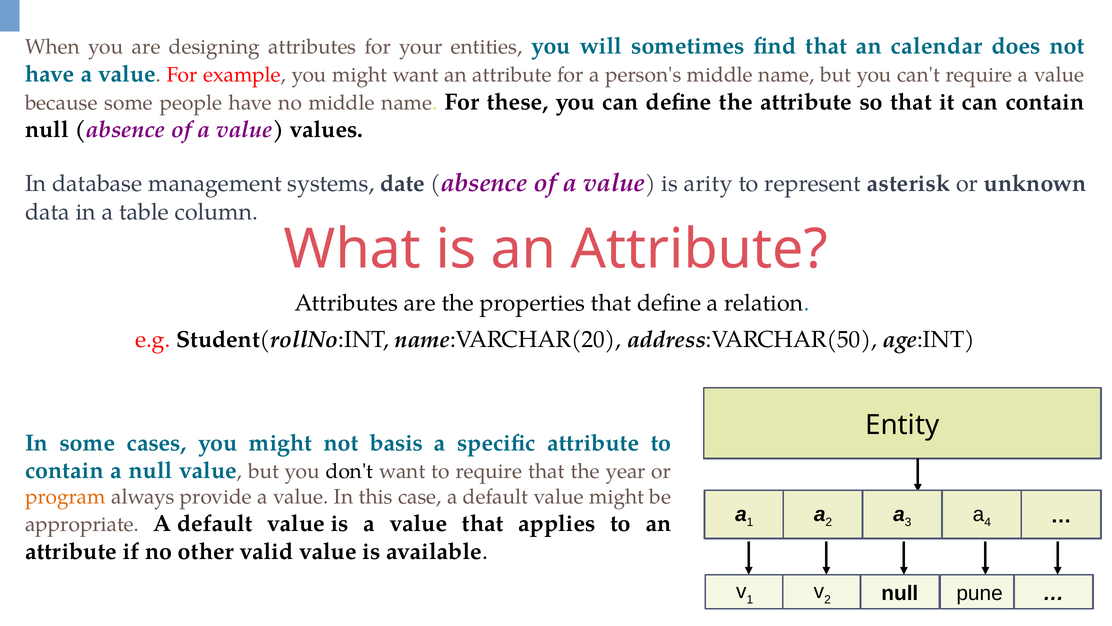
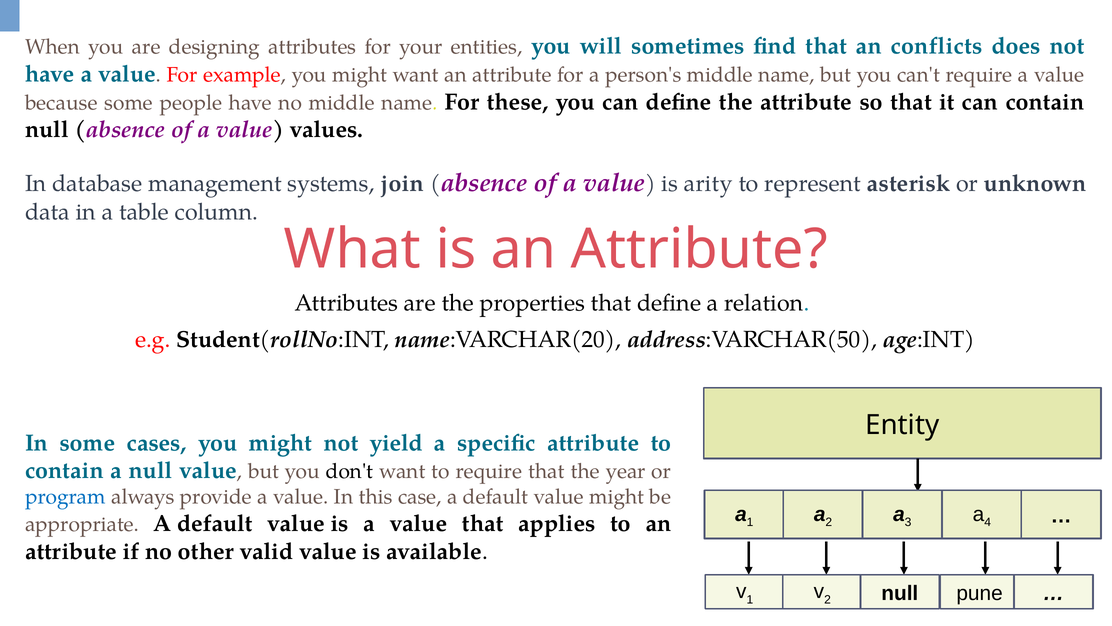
calendar: calendar -> conflicts
date: date -> join
basis: basis -> yield
program colour: orange -> blue
